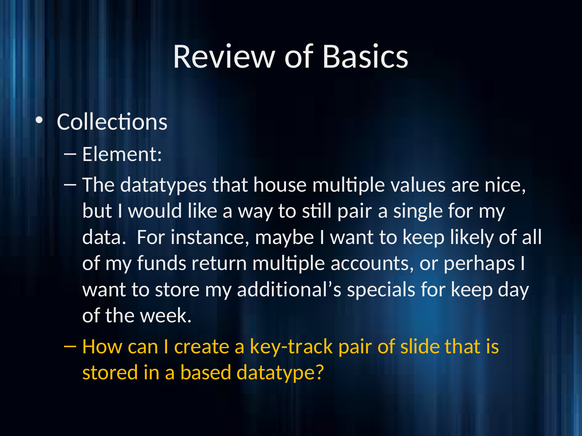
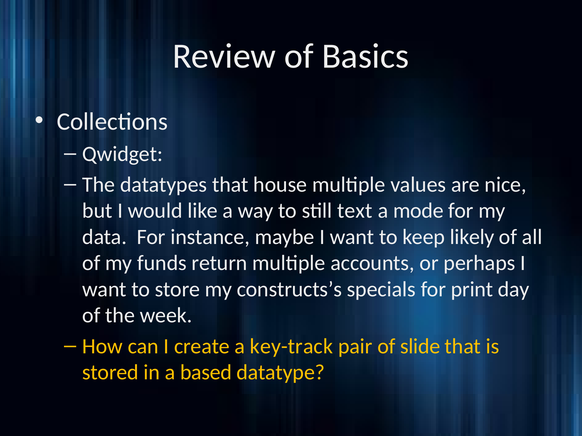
Element: Element -> Qwidget
still pair: pair -> text
single: single -> mode
additional’s: additional’s -> constructs’s
for keep: keep -> print
